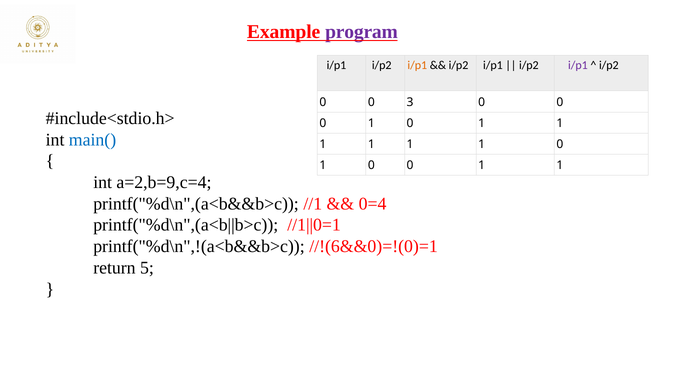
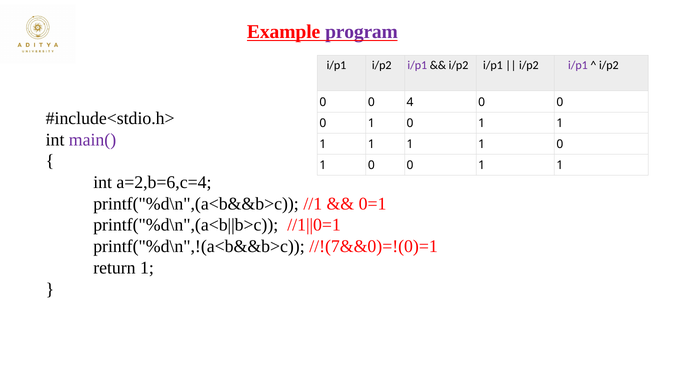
i/p1 at (417, 65) colour: orange -> purple
3: 3 -> 4
main( colour: blue -> purple
a=2,b=9,c=4: a=2,b=9,c=4 -> a=2,b=6,c=4
0=4: 0=4 -> 0=1
//!(6&&0)=!(0)=1: //!(6&&0)=!(0)=1 -> //!(7&&0)=!(0)=1
return 5: 5 -> 1
